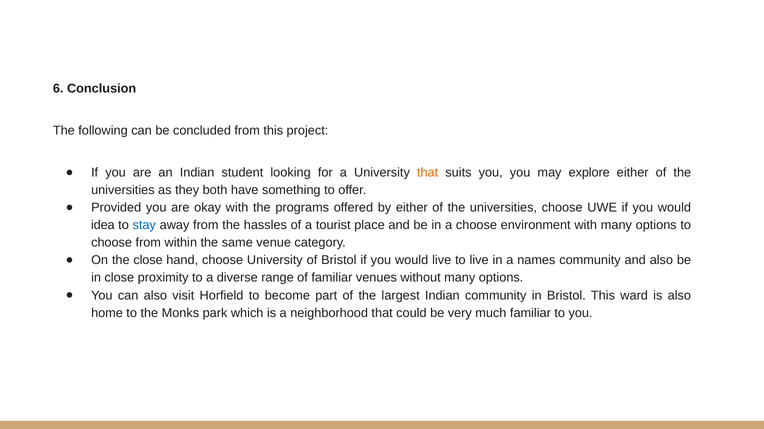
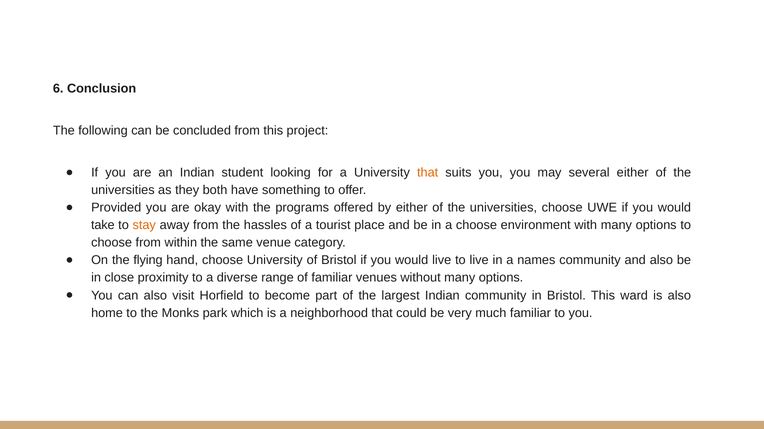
explore: explore -> several
idea: idea -> take
stay colour: blue -> orange
the close: close -> flying
